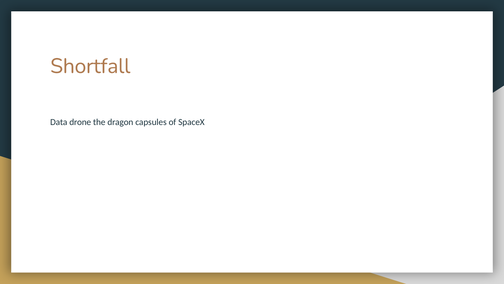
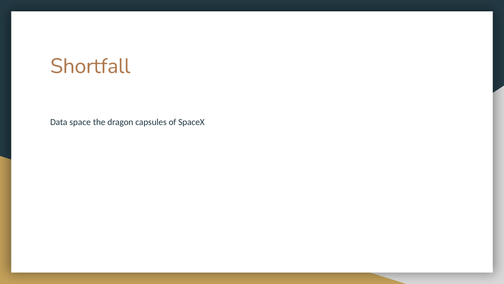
drone: drone -> space
